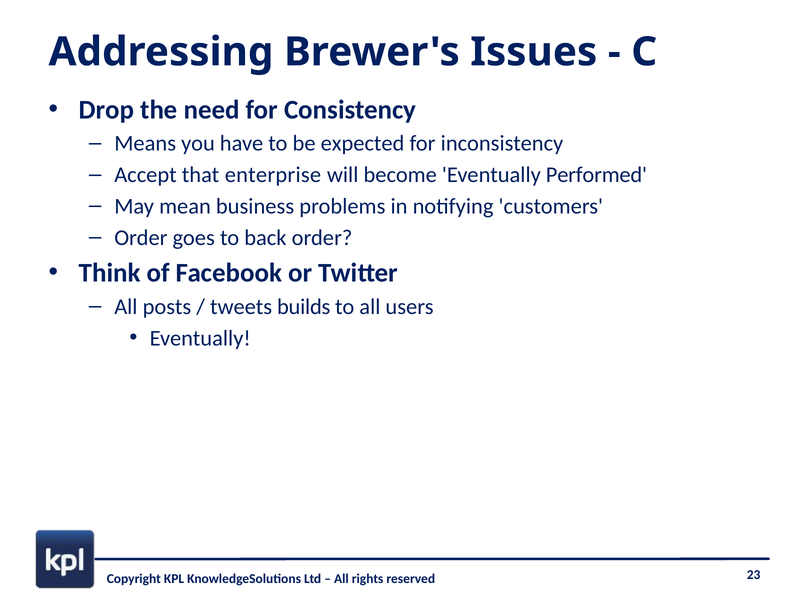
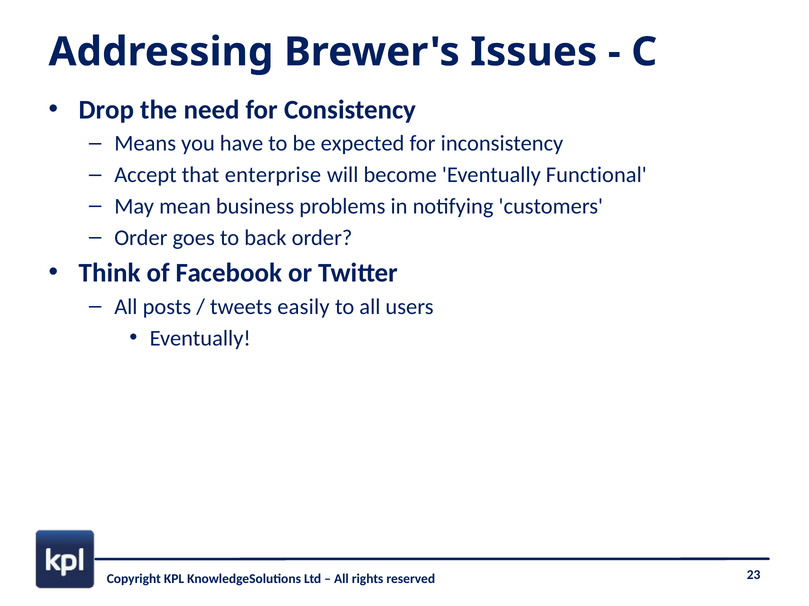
Performed: Performed -> Functional
builds: builds -> easily
